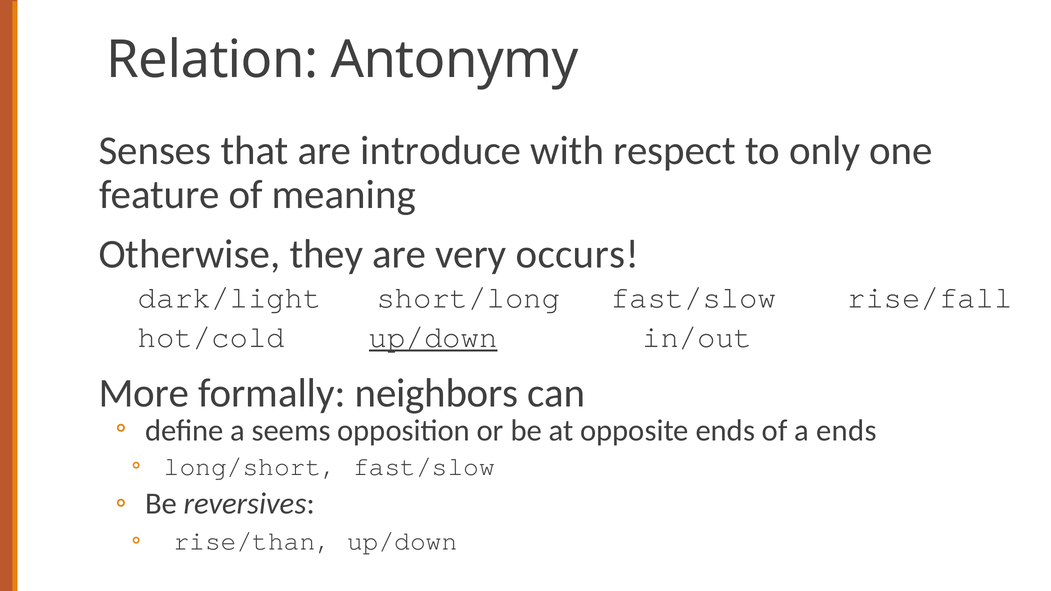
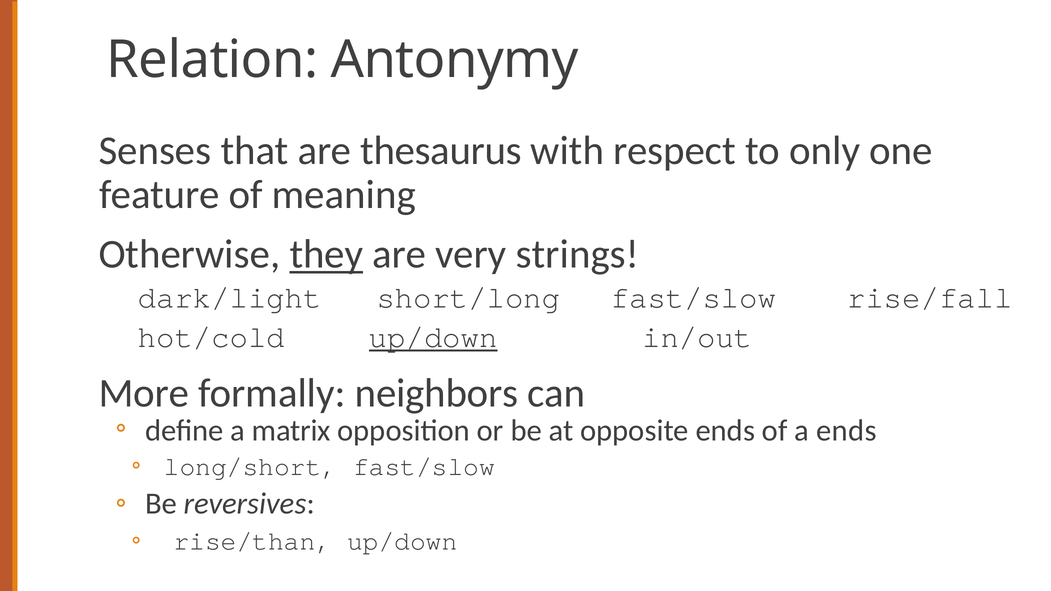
introduce: introduce -> thesaurus
they underline: none -> present
occurs: occurs -> strings
seems: seems -> matrix
